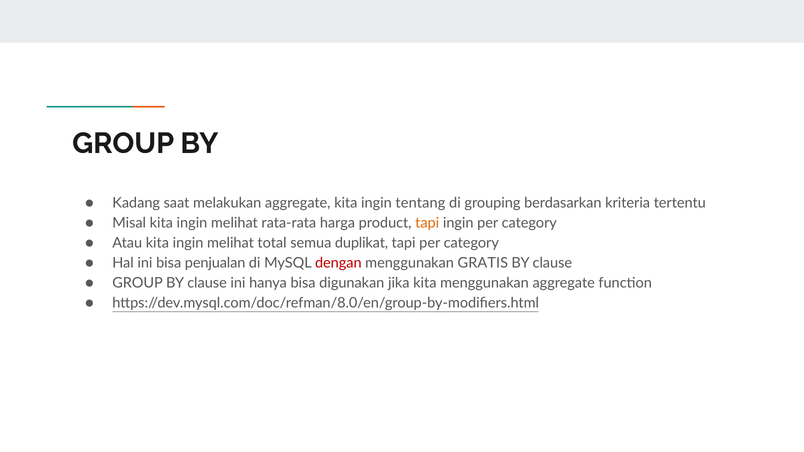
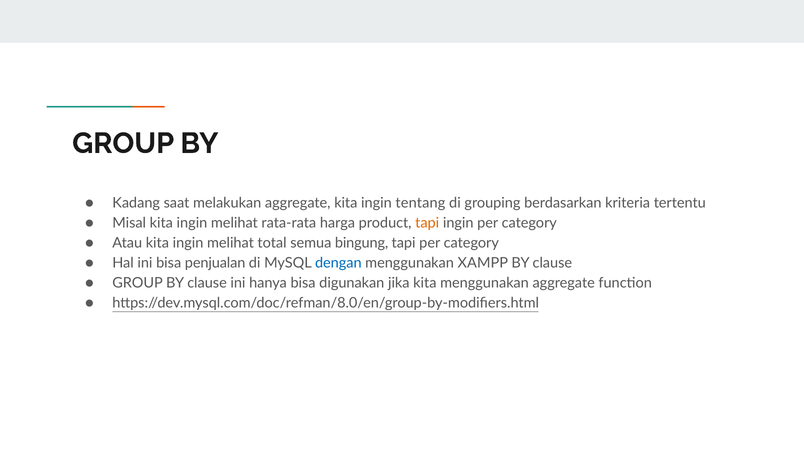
duplikat: duplikat -> bingung
dengan colour: red -> blue
GRATIS: GRATIS -> XAMPP
